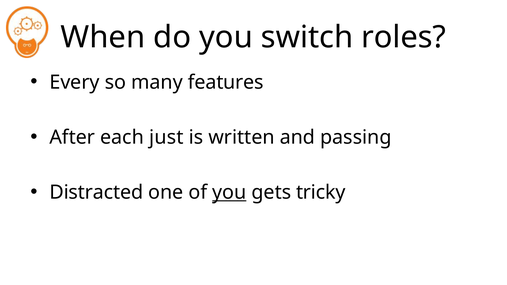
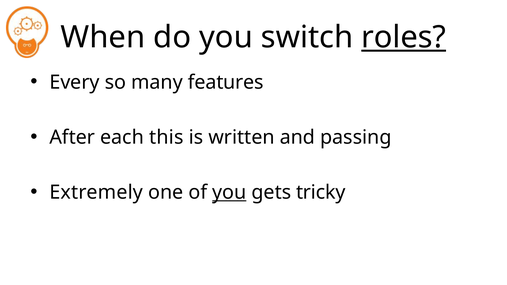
roles underline: none -> present
just: just -> this
Distracted: Distracted -> Extremely
